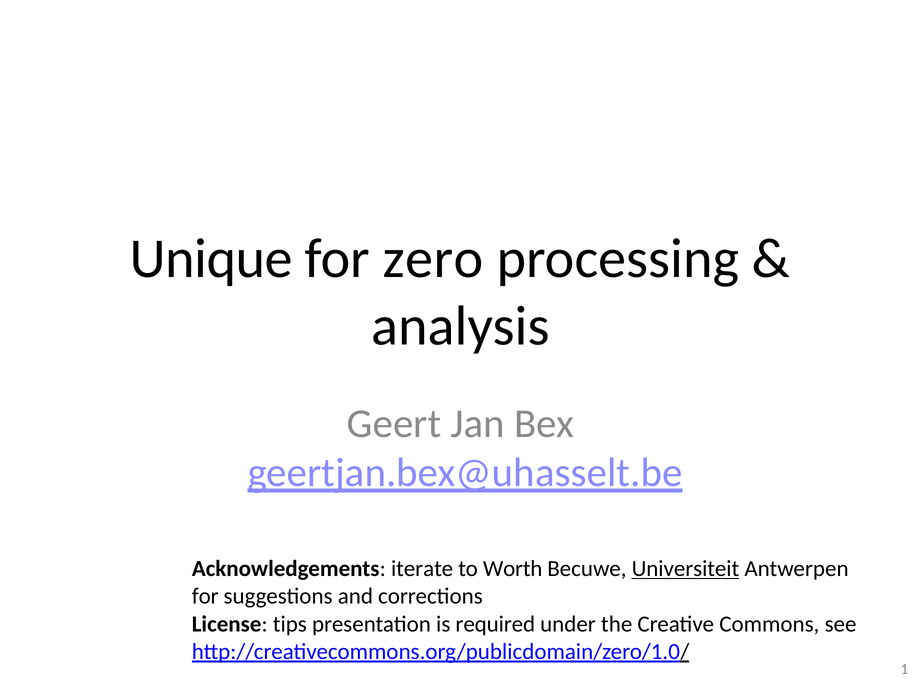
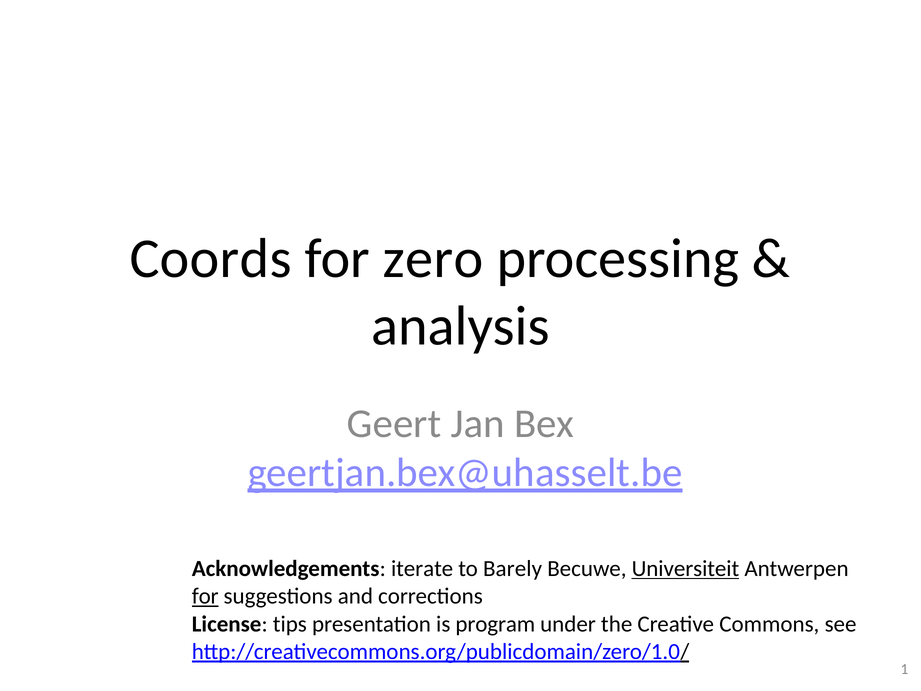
Unique: Unique -> Coords
Worth: Worth -> Barely
for at (205, 596) underline: none -> present
required: required -> program
